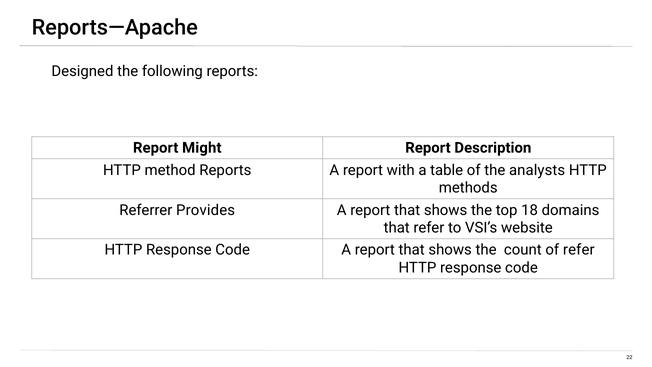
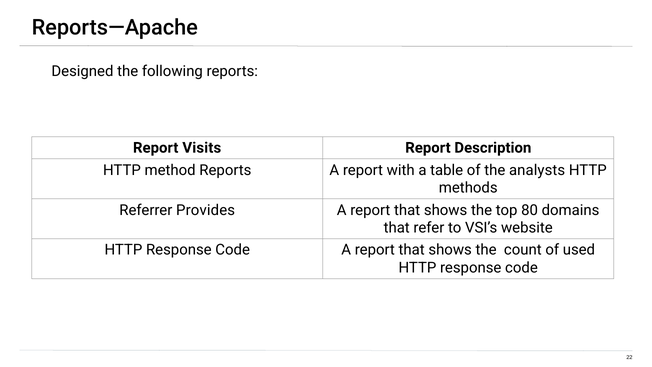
Might: Might -> Visits
18: 18 -> 80
of refer: refer -> used
